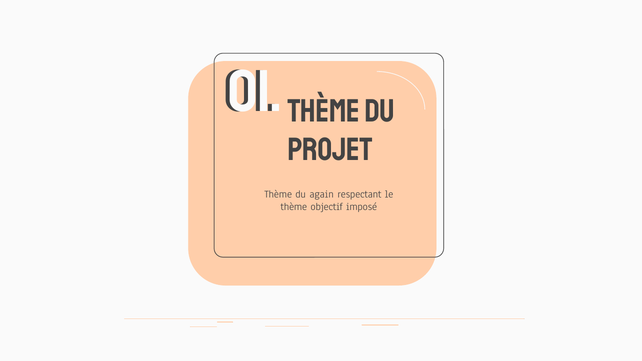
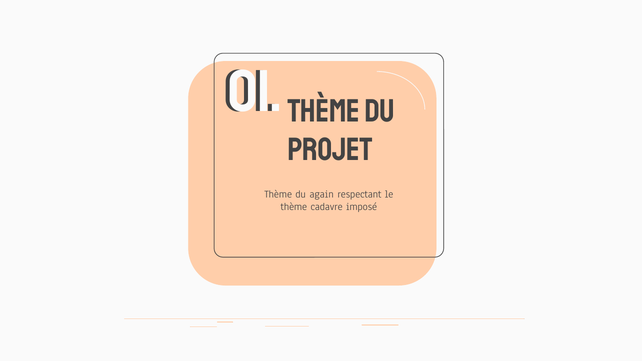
objectif: objectif -> cadavre
